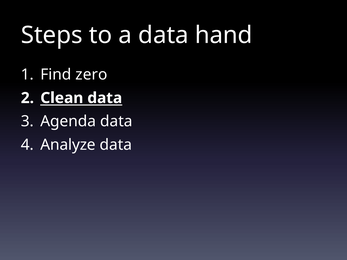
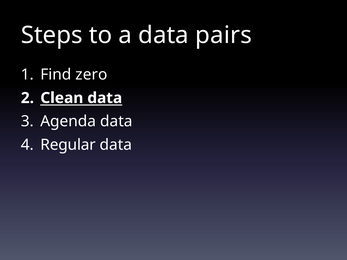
hand: hand -> pairs
Analyze: Analyze -> Regular
